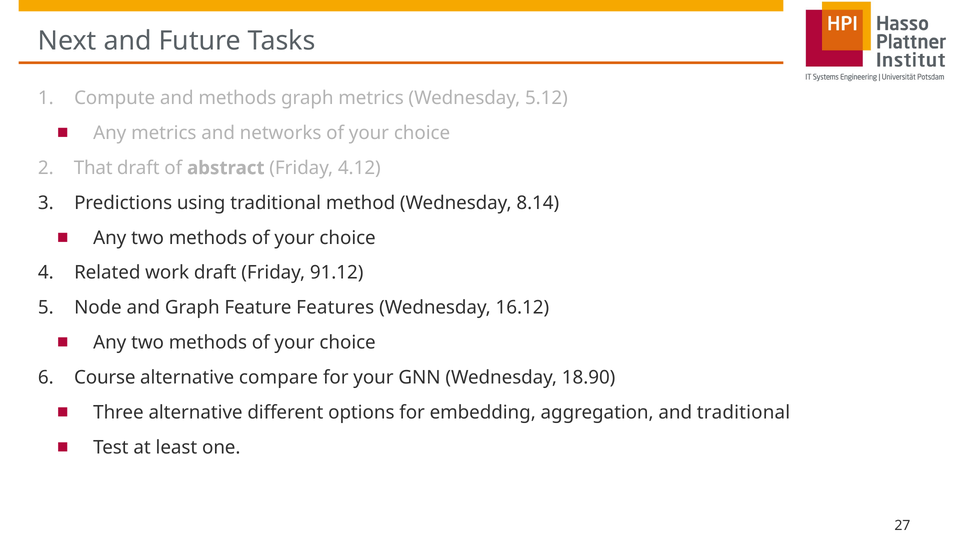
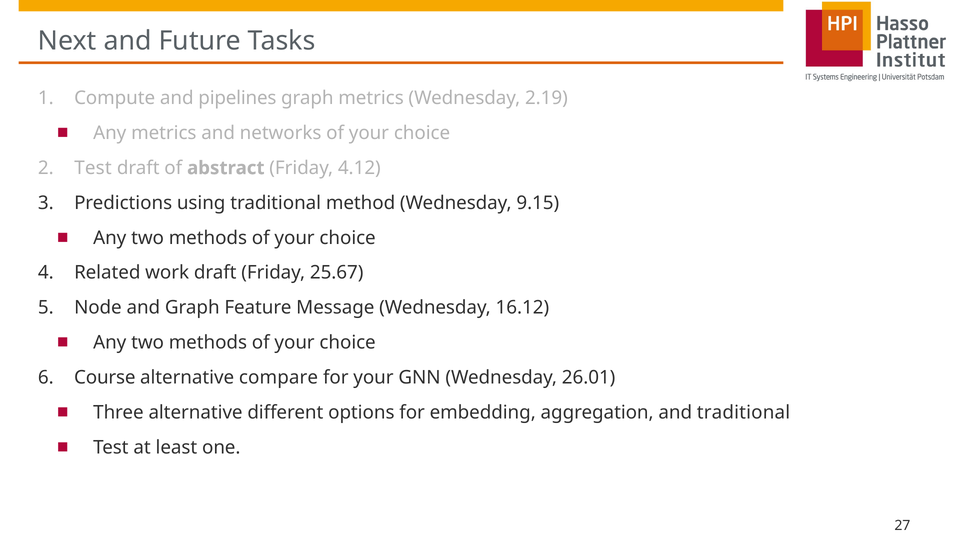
and methods: methods -> pipelines
5.12: 5.12 -> 2.19
That at (93, 168): That -> Test
8.14: 8.14 -> 9.15
91.12: 91.12 -> 25.67
Features: Features -> Message
18.90: 18.90 -> 26.01
